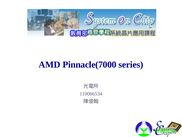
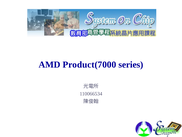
Pinnacle(7000: Pinnacle(7000 -> Product(7000
